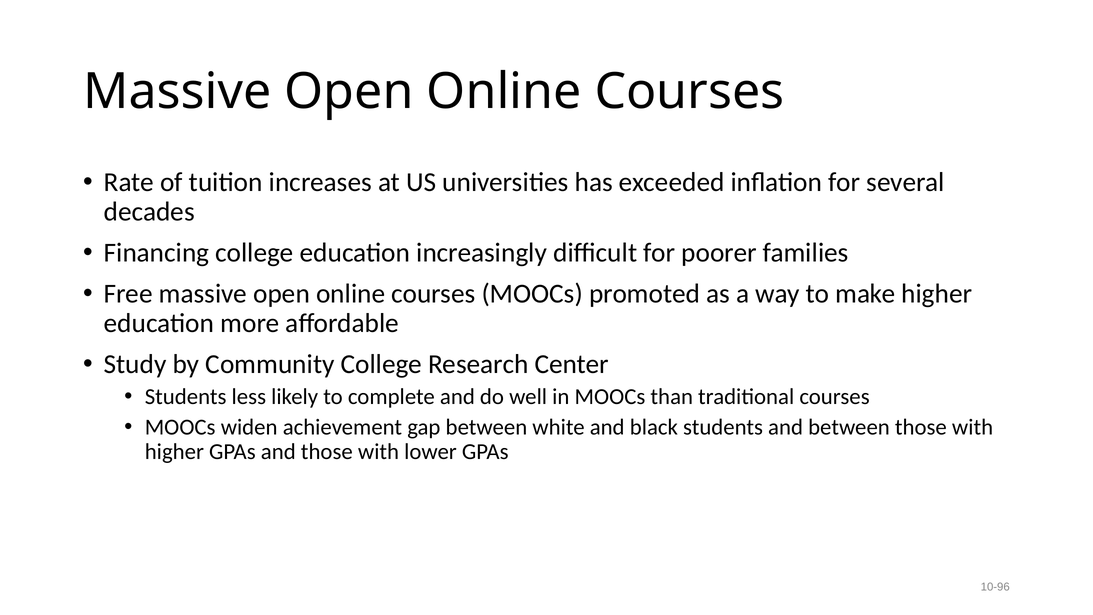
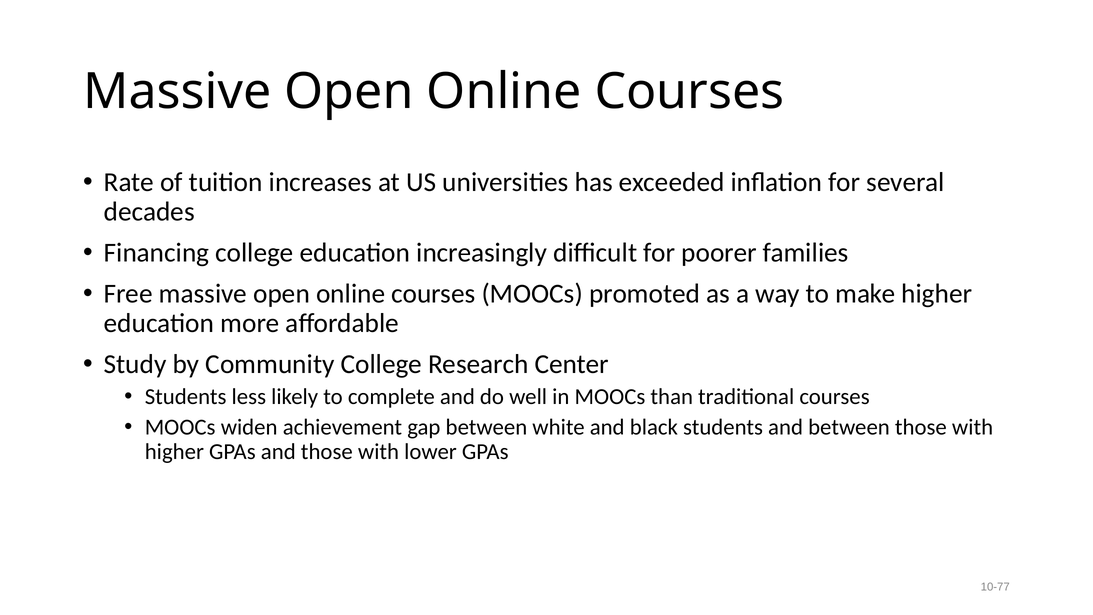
10-96: 10-96 -> 10-77
